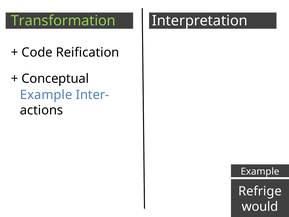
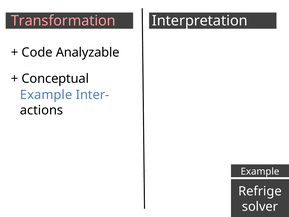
Transformation colour: light green -> pink
Reification: Reification -> Analyzable
would: would -> solver
